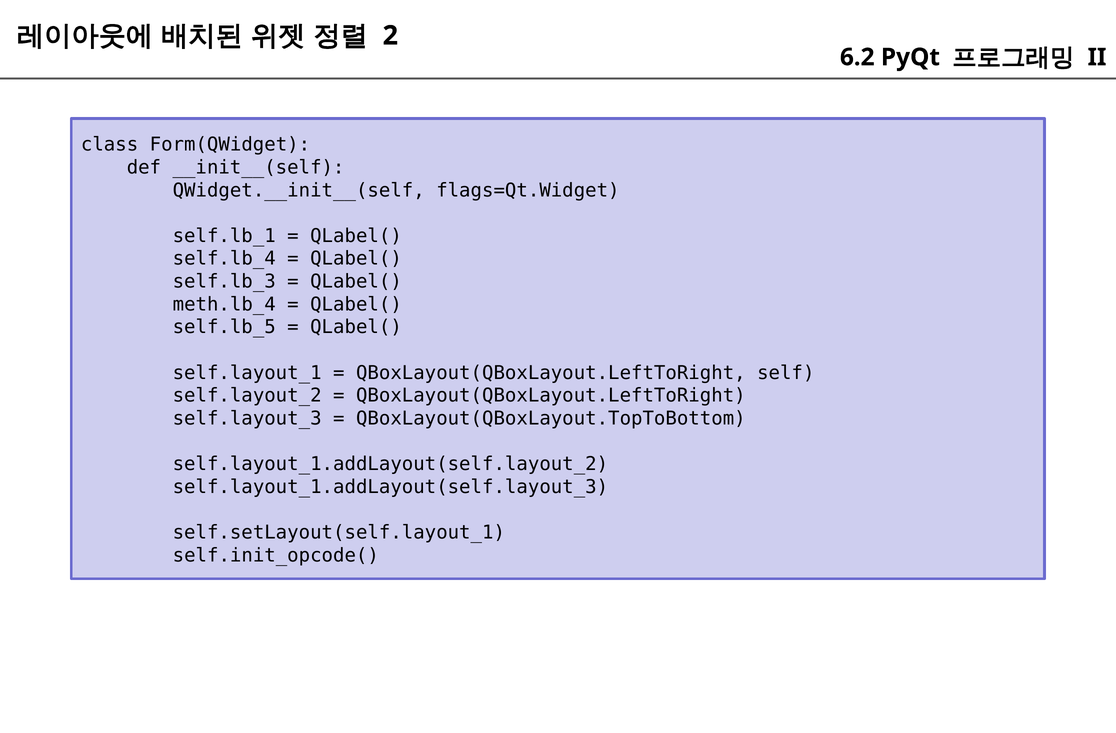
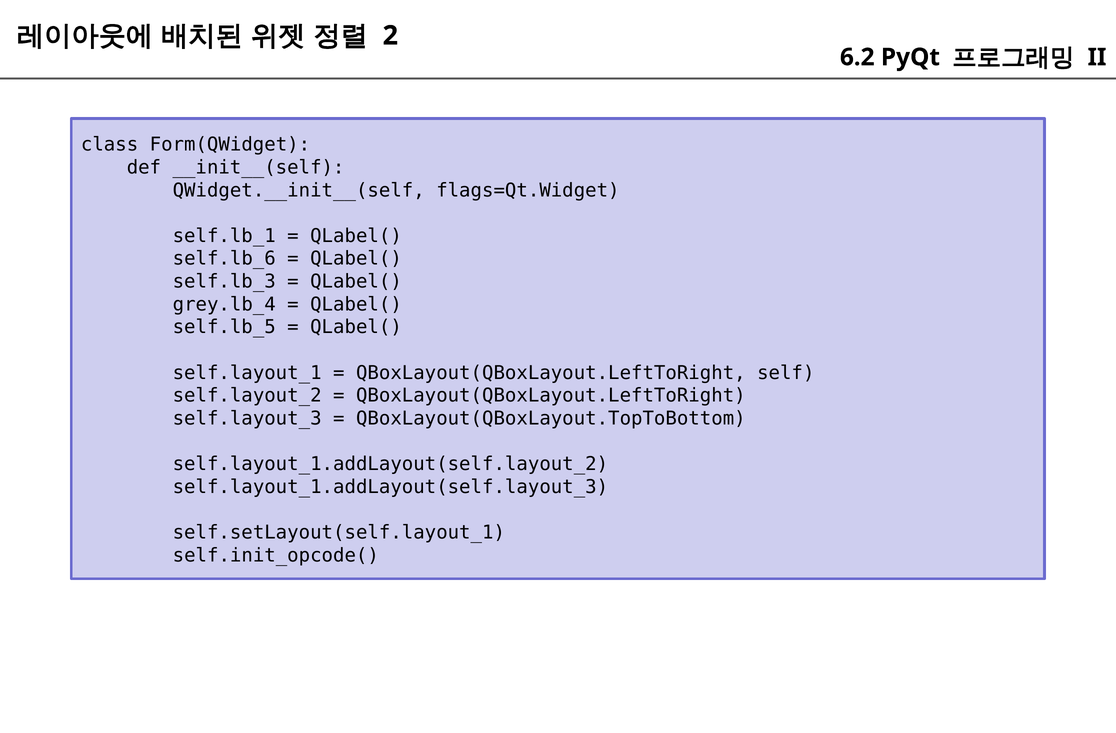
self.lb_4: self.lb_4 -> self.lb_6
meth.lb_4: meth.lb_4 -> grey.lb_4
